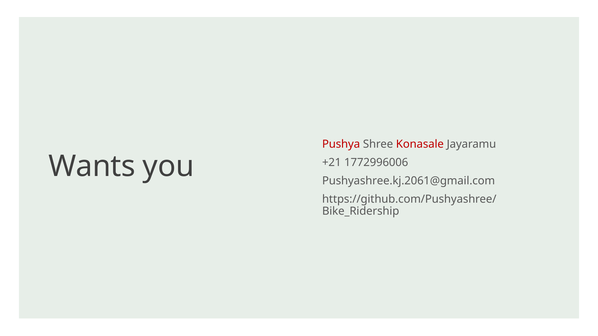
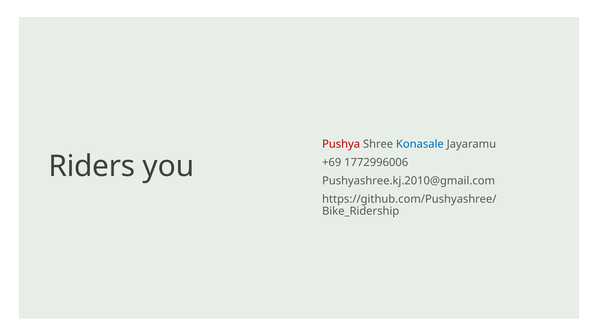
Konasale colour: red -> blue
Wants: Wants -> Riders
+21: +21 -> +69
Pushyashree.kj.2061@gmail.com: Pushyashree.kj.2061@gmail.com -> Pushyashree.kj.2010@gmail.com
